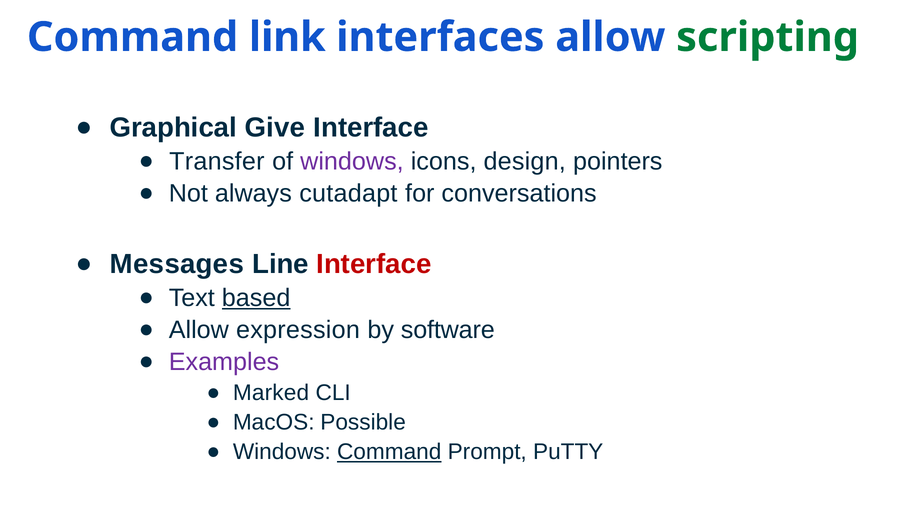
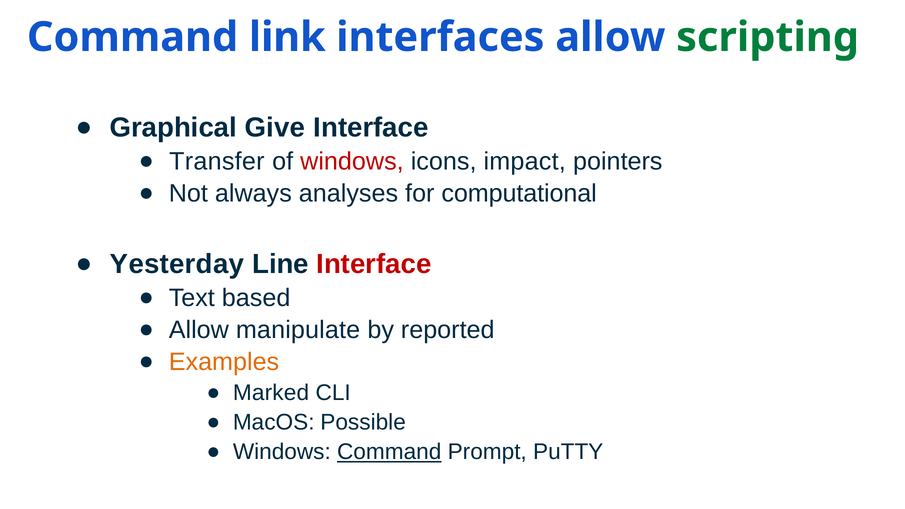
windows at (352, 161) colour: purple -> red
design: design -> impact
cutadapt: cutadapt -> analyses
conversations: conversations -> computational
Messages: Messages -> Yesterday
based underline: present -> none
expression: expression -> manipulate
software: software -> reported
Examples colour: purple -> orange
